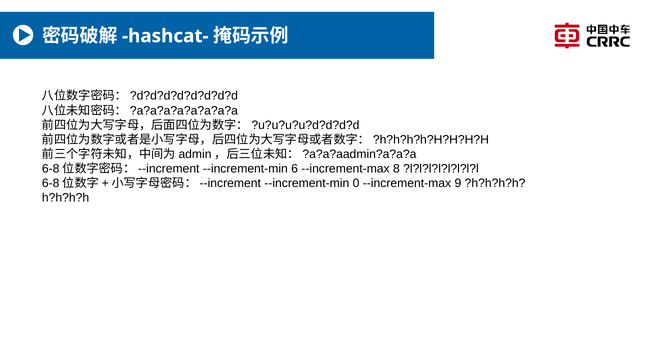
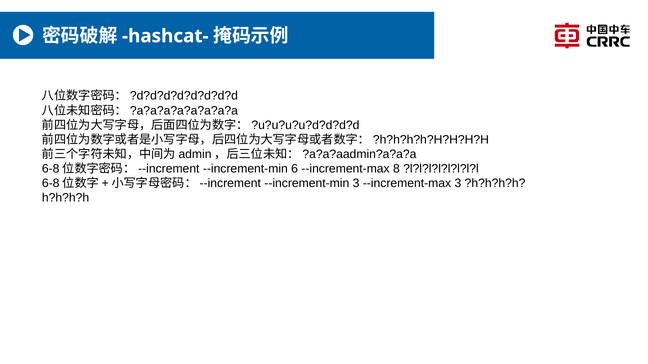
--increment-min 0: 0 -> 3
--increment-max 9: 9 -> 3
